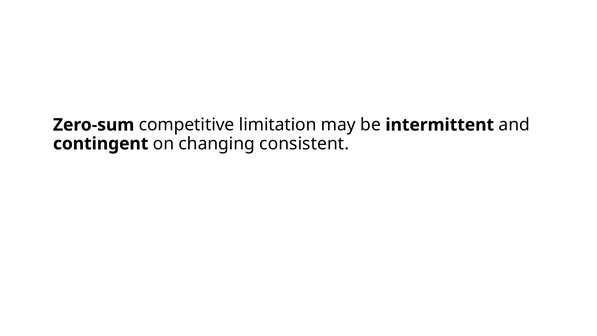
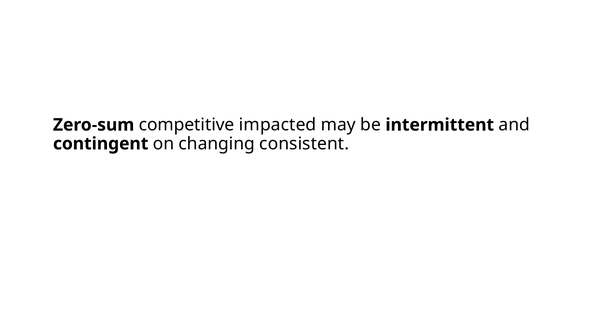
limitation: limitation -> impacted
